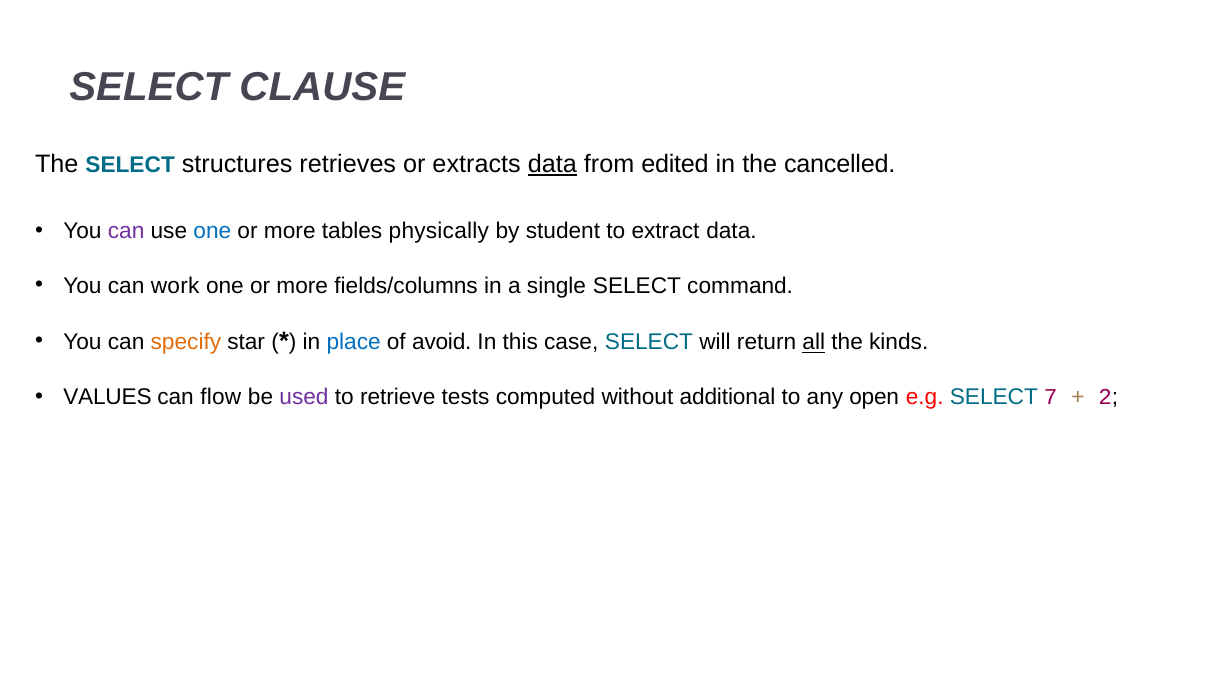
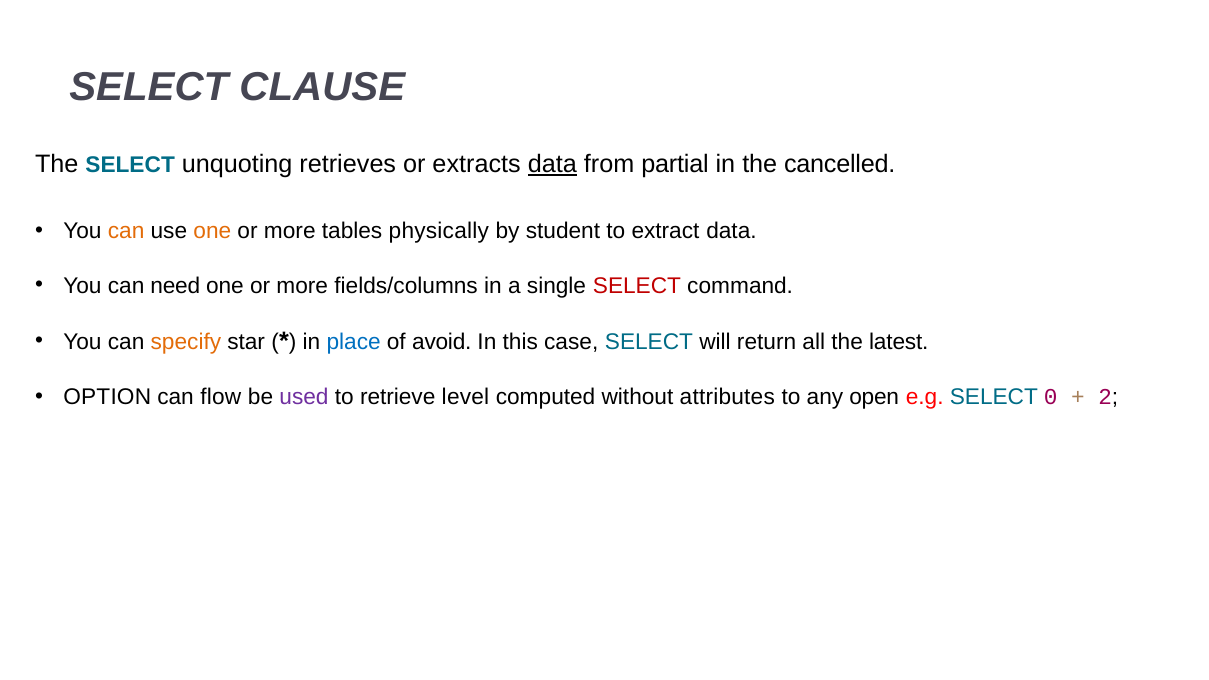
structures: structures -> unquoting
edited: edited -> partial
can at (126, 231) colour: purple -> orange
one at (212, 231) colour: blue -> orange
work: work -> need
SELECT at (637, 286) colour: black -> red
all underline: present -> none
kinds: kinds -> latest
VALUES: VALUES -> OPTION
tests: tests -> level
additional: additional -> attributes
7: 7 -> 0
